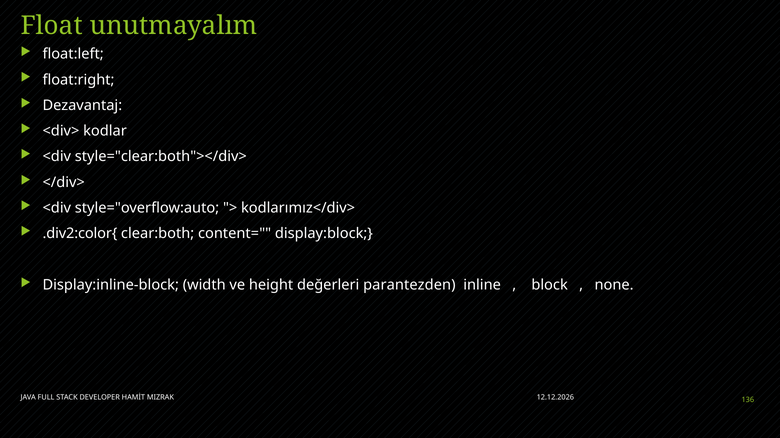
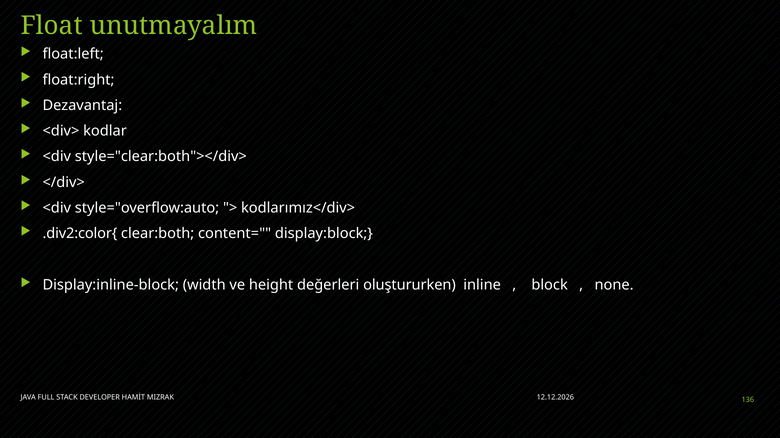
parantezden: parantezden -> oluştururken
